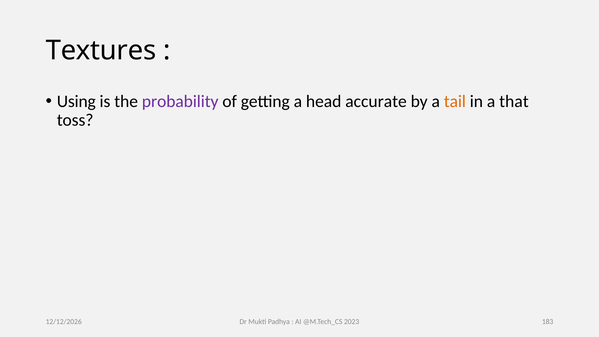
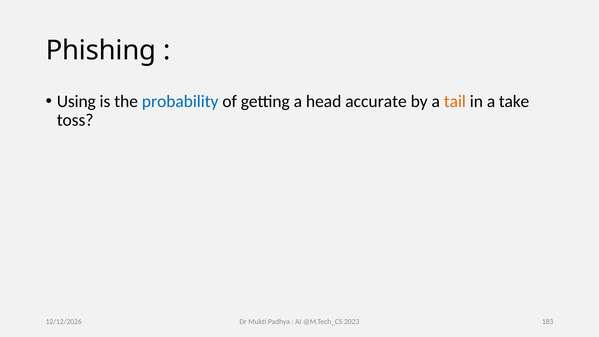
Textures: Textures -> Phishing
probability colour: purple -> blue
that: that -> take
